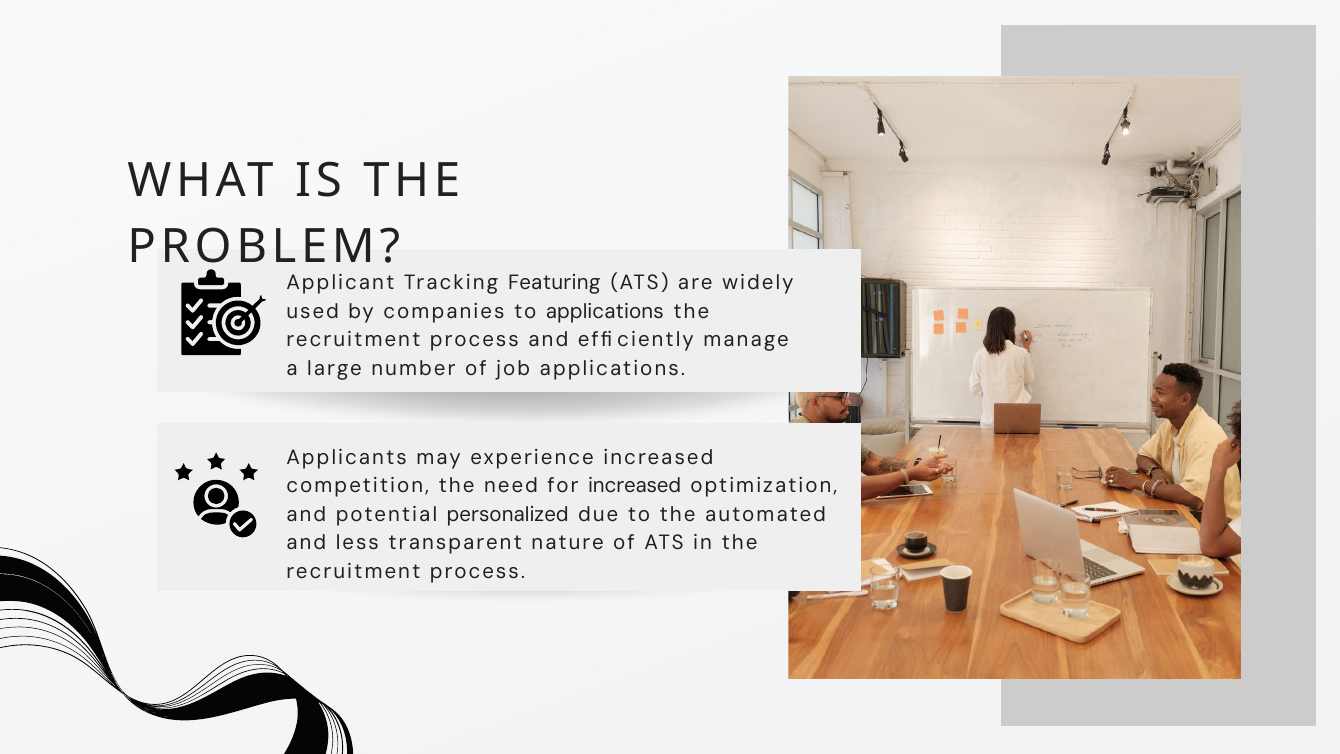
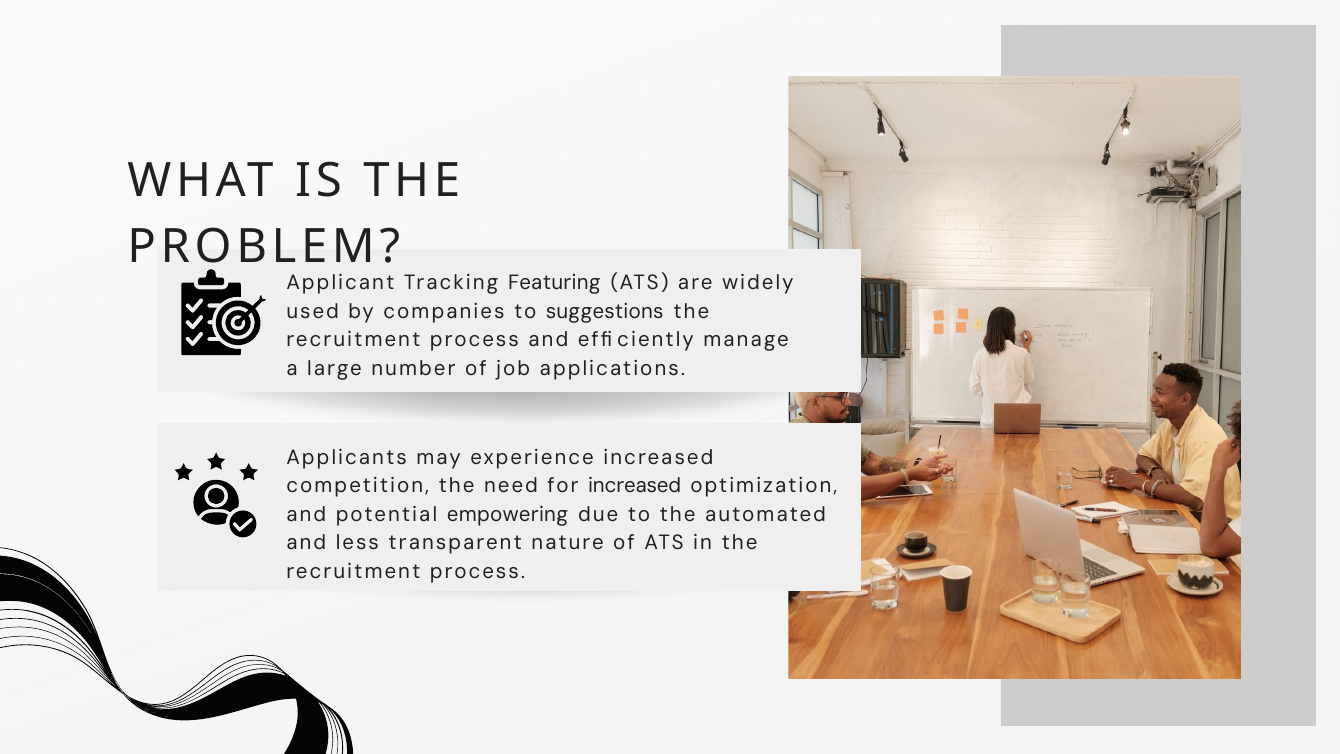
to applications: applications -> suggestions
personalized: personalized -> empowering
